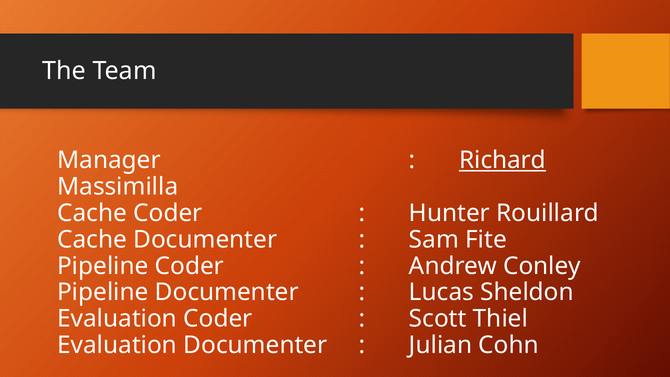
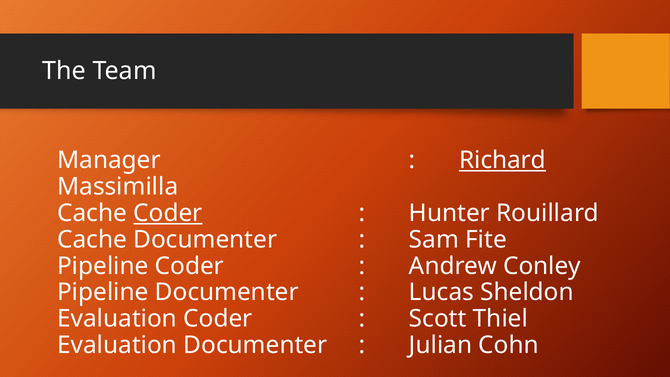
Coder at (168, 213) underline: none -> present
